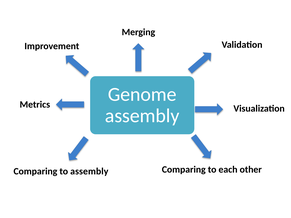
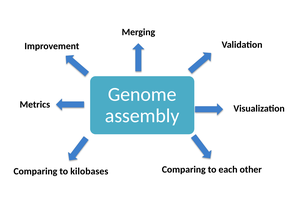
to assembly: assembly -> kilobases
